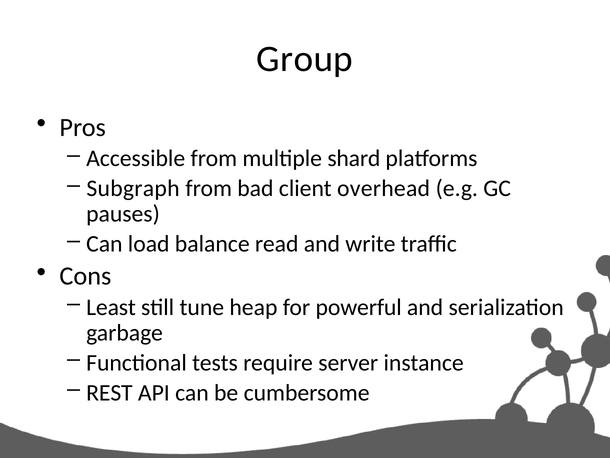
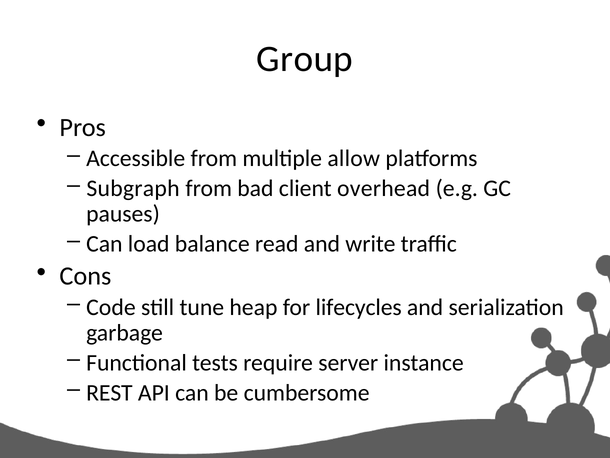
shard: shard -> allow
Least: Least -> Code
powerful: powerful -> lifecycles
